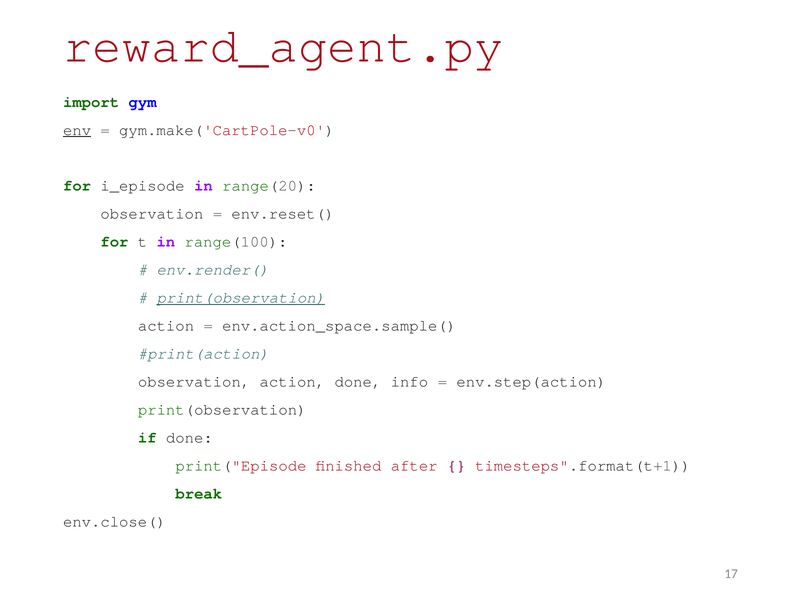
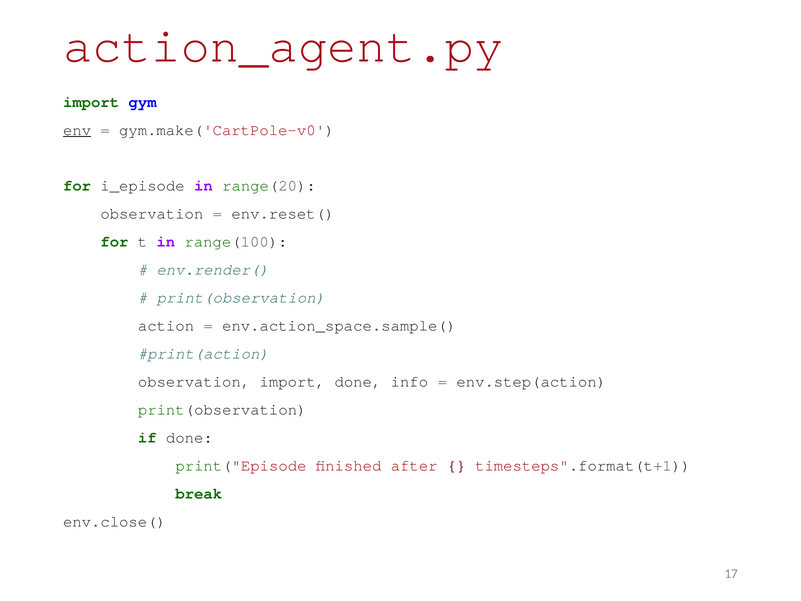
reward_agent.py: reward_agent.py -> action_agent.py
print(observation at (241, 298) underline: present -> none
observation action: action -> import
